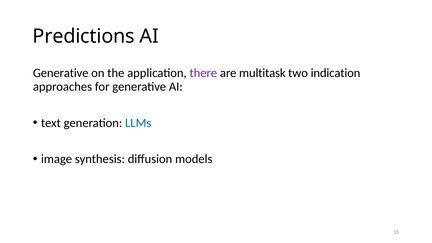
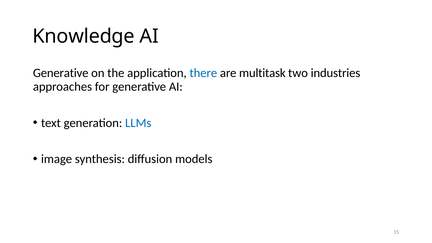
Predictions: Predictions -> Knowledge
there colour: purple -> blue
indication: indication -> industries
